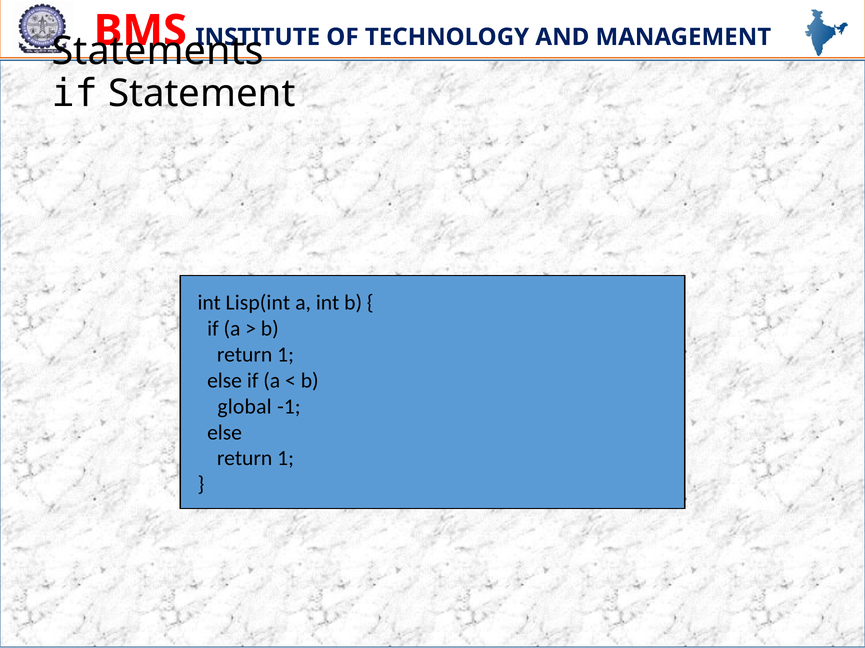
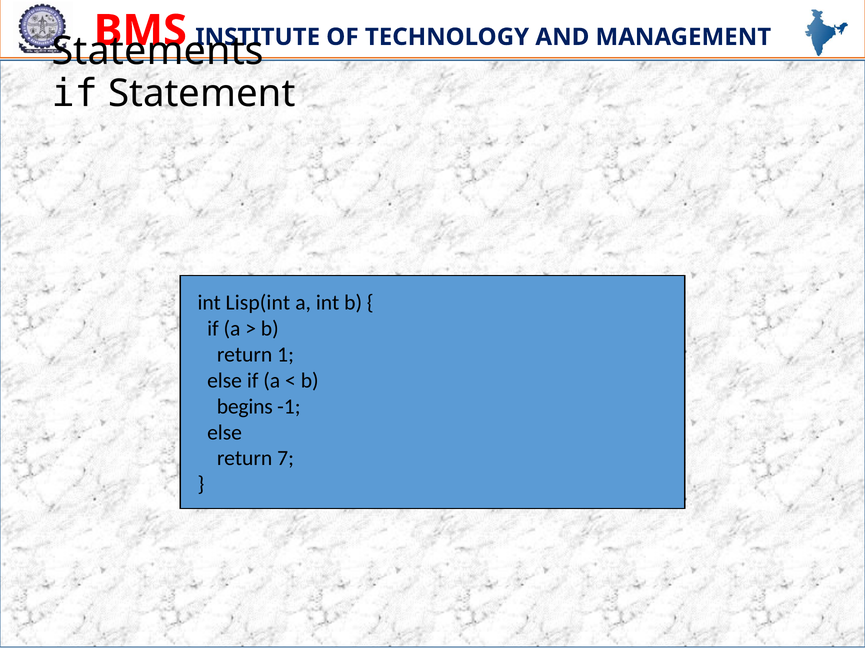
global: global -> begins
1 at (286, 459): 1 -> 7
